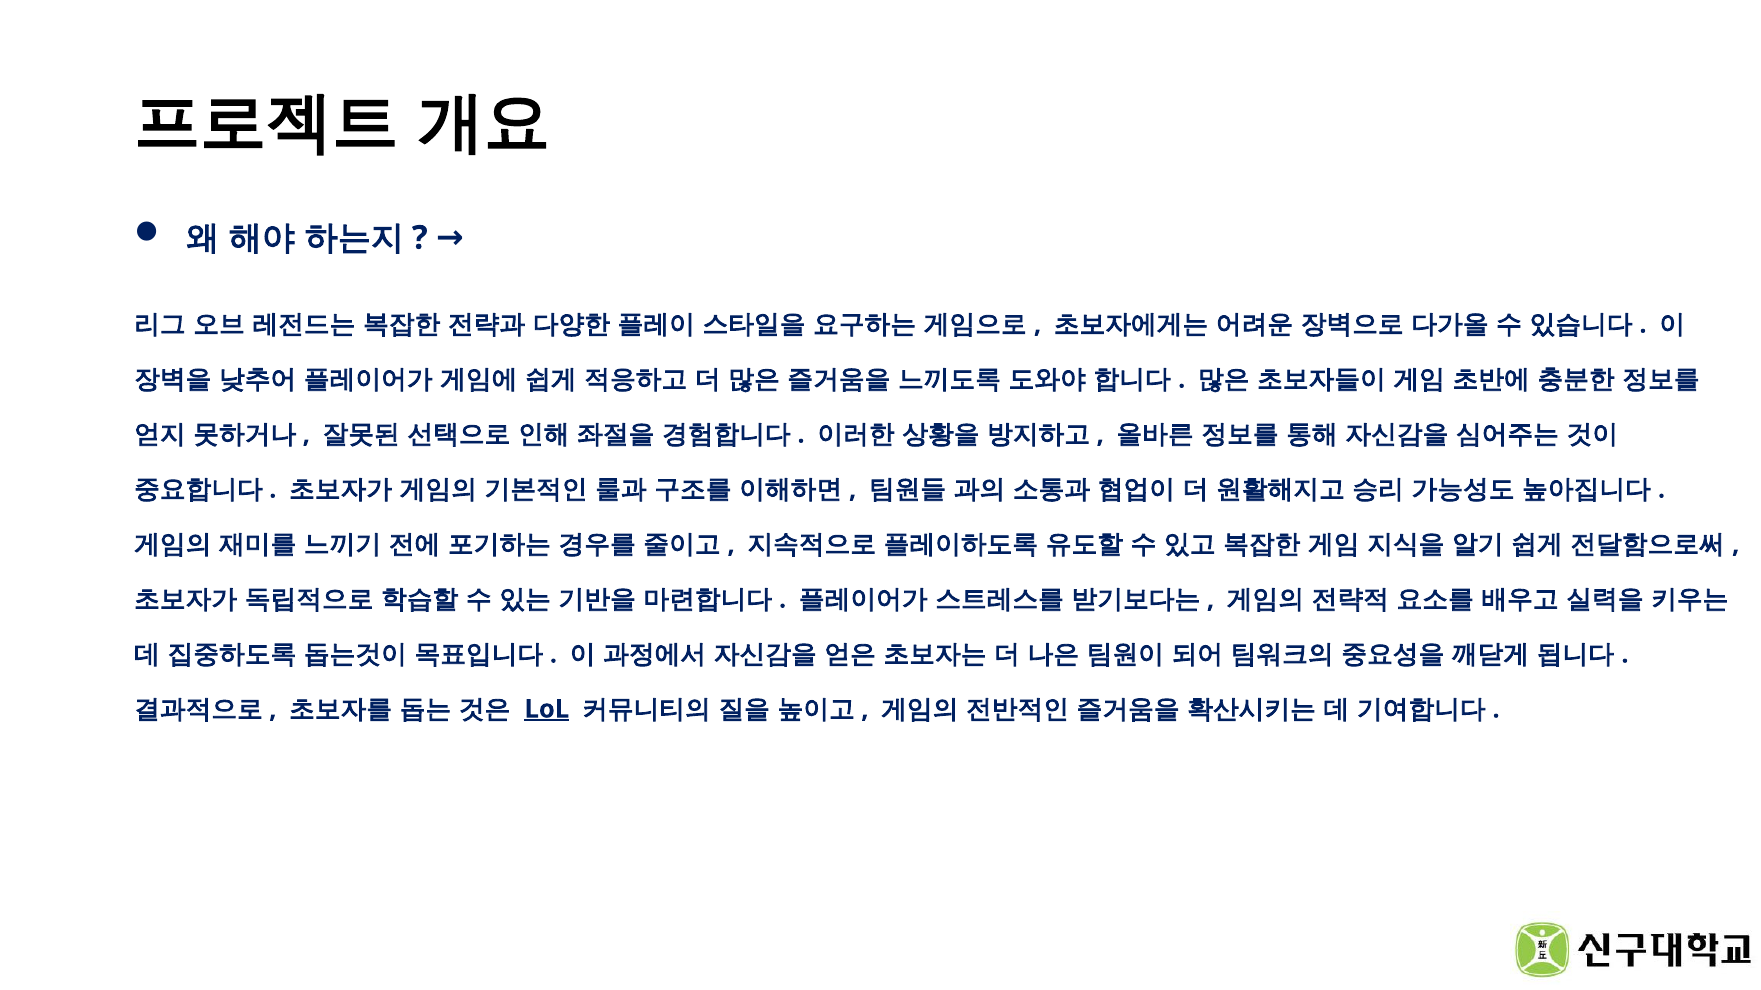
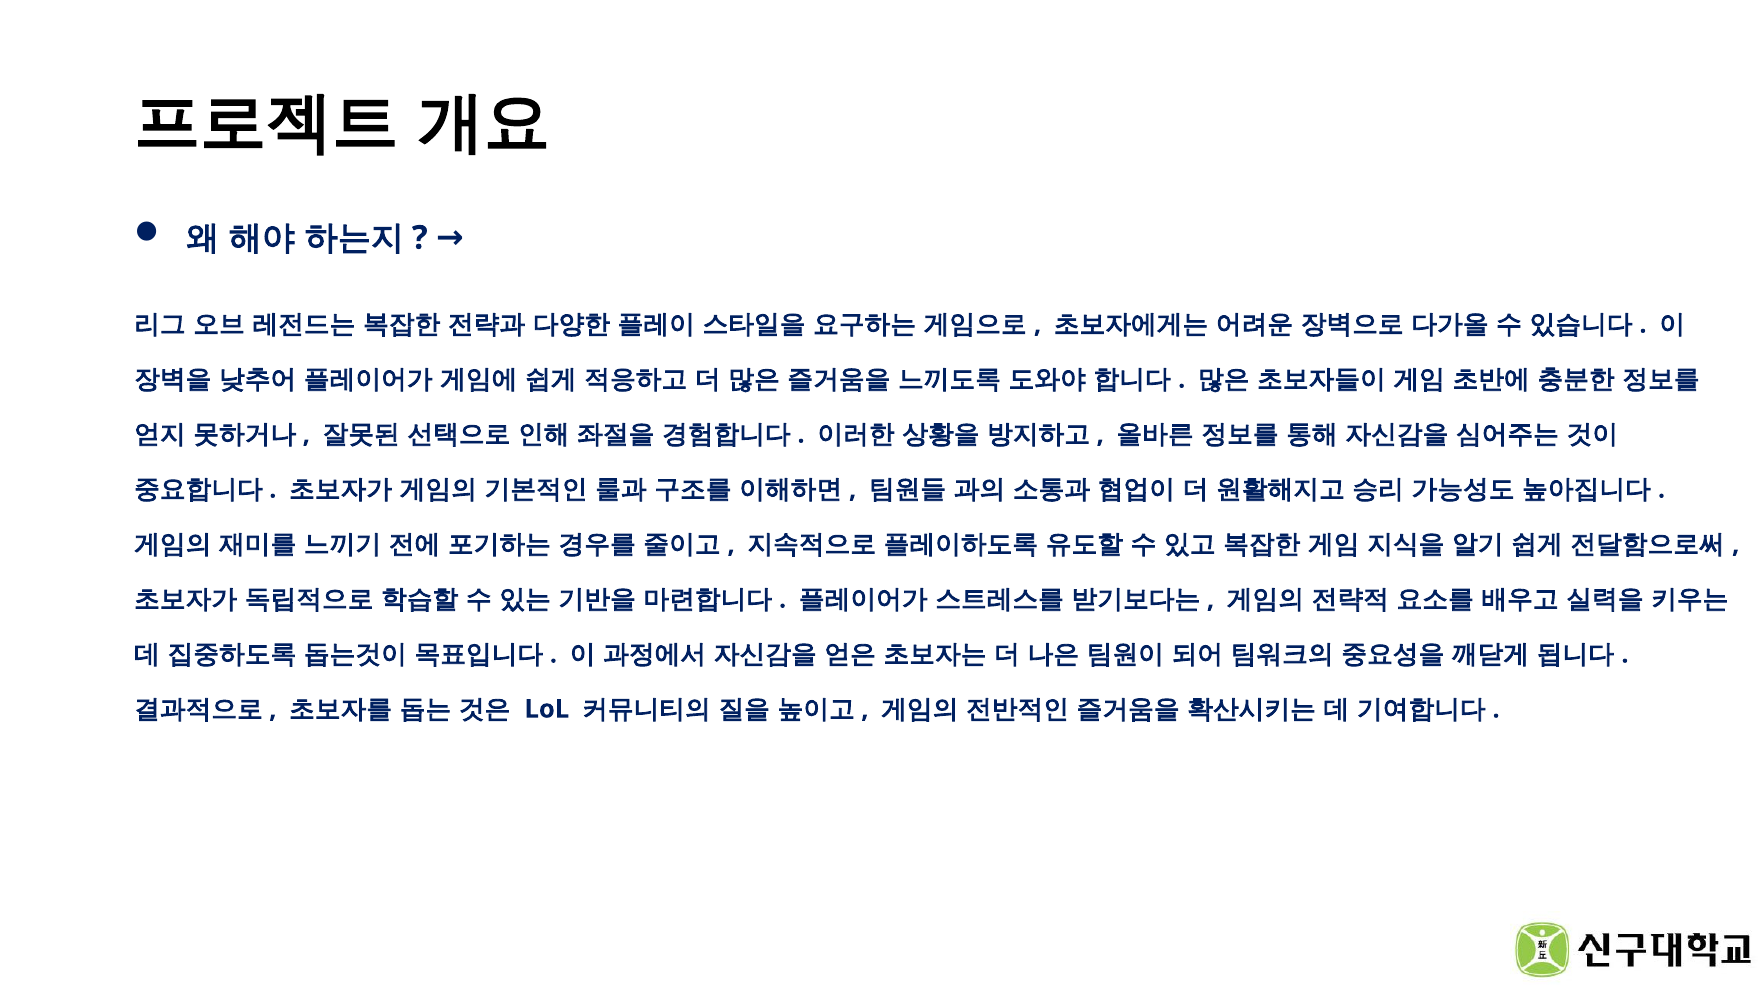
LoL underline: present -> none
